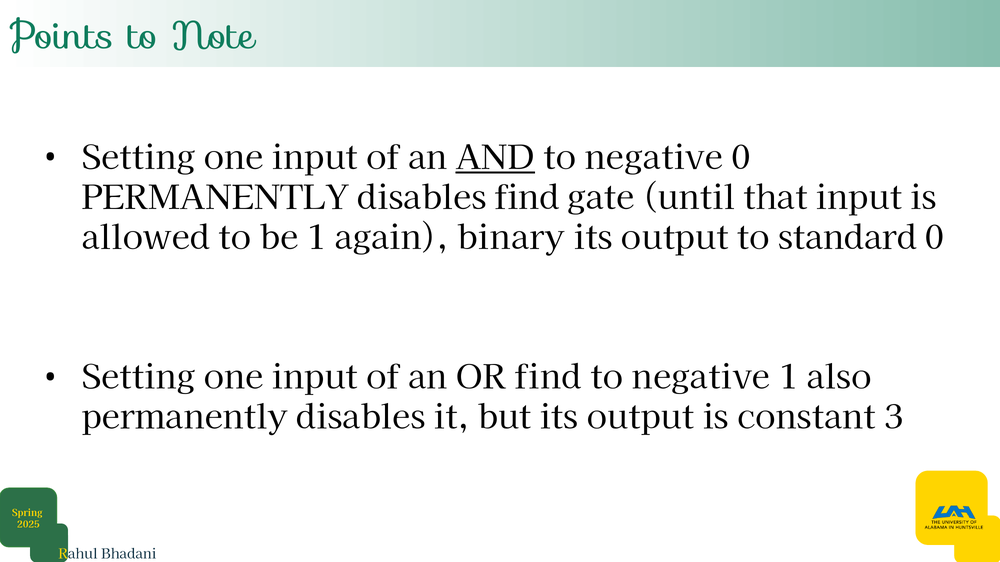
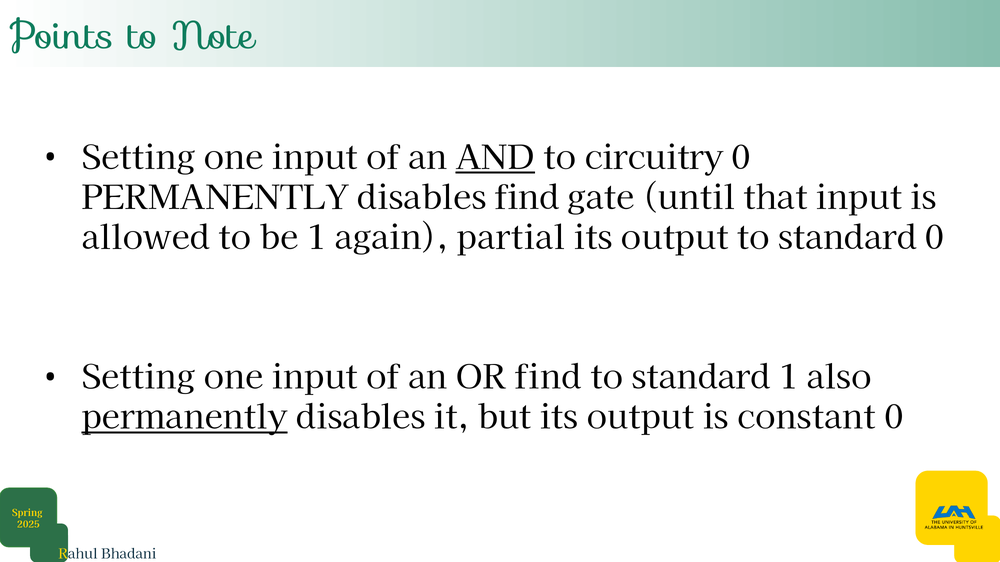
negative at (654, 158): negative -> circuitry
binary: binary -> partial
negative at (701, 378): negative -> standard
permanently at (185, 418) underline: none -> present
constant 3: 3 -> 0
